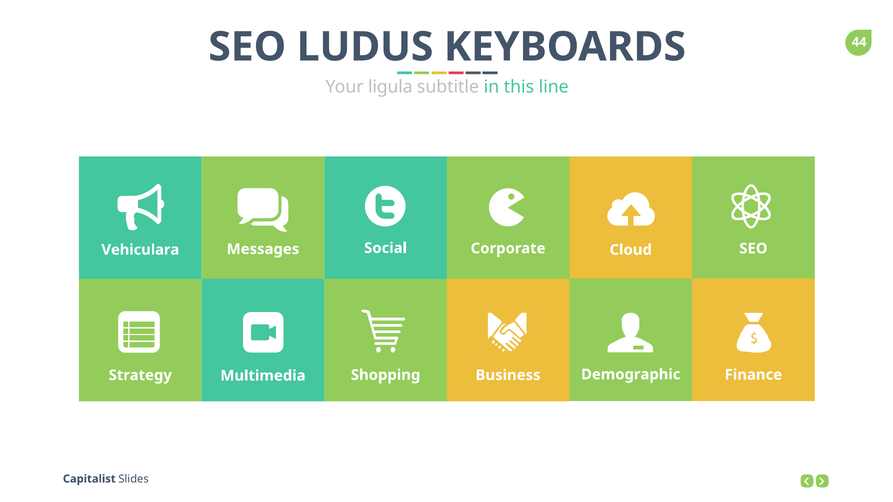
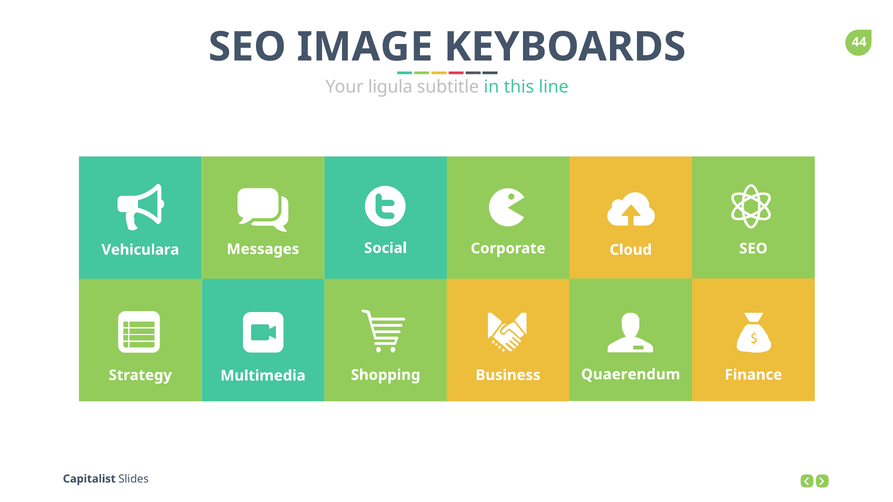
LUDUS: LUDUS -> IMAGE
Demographic: Demographic -> Quaerendum
